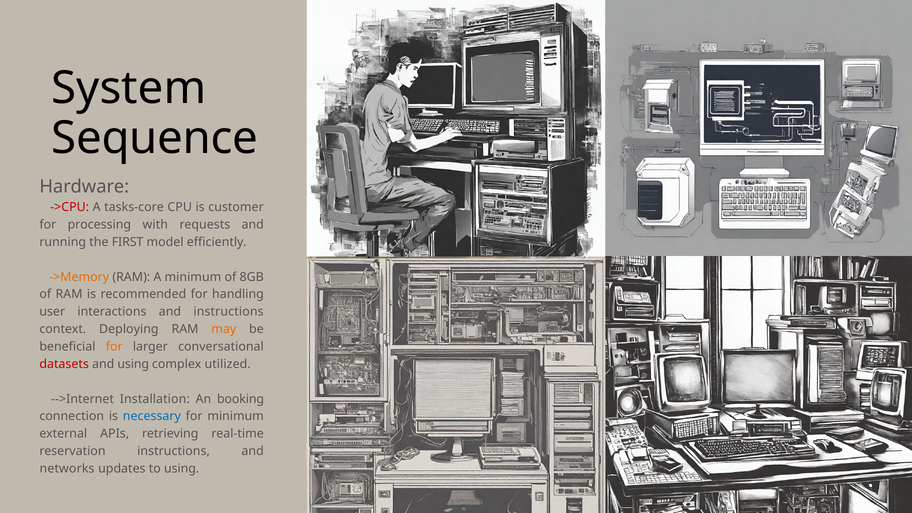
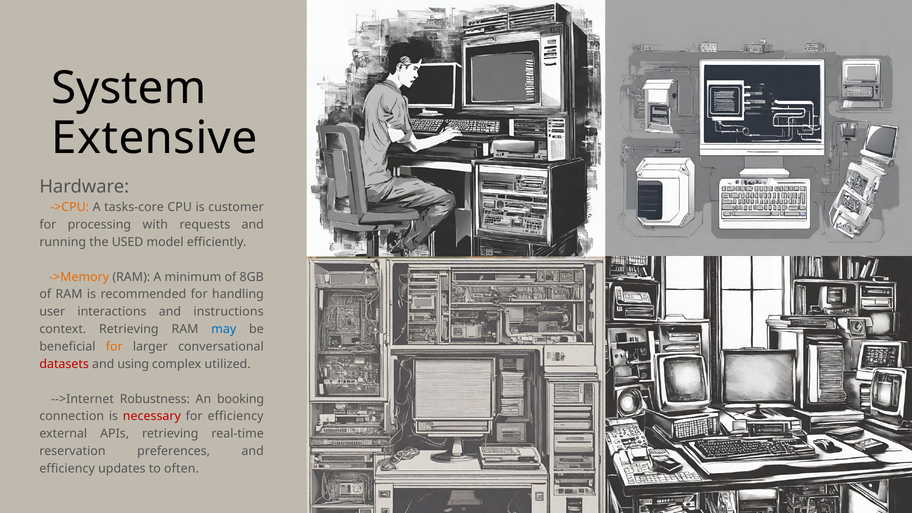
Sequence: Sequence -> Extensive
->CPU colour: red -> orange
FIRST: FIRST -> USED
context Deploying: Deploying -> Retrieving
may colour: orange -> blue
Installation: Installation -> Robustness
necessary colour: blue -> red
for minimum: minimum -> efficiency
reservation instructions: instructions -> preferences
networks at (67, 469): networks -> efficiency
to using: using -> often
